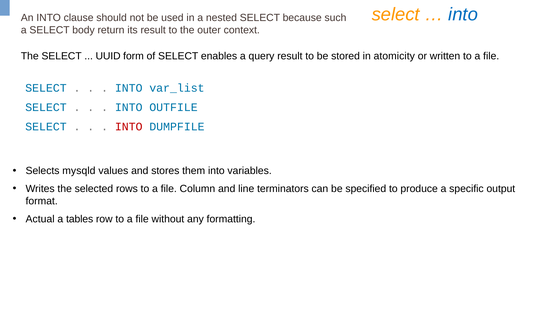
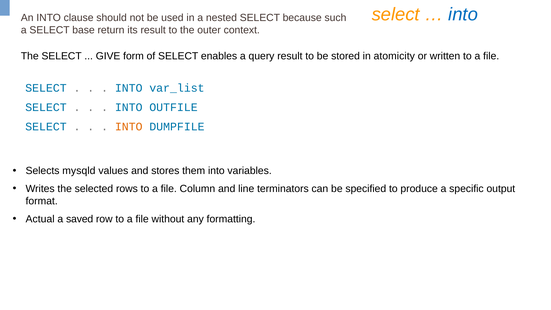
body: body -> base
UUID: UUID -> GIVE
INTO at (129, 127) colour: red -> orange
tables: tables -> saved
